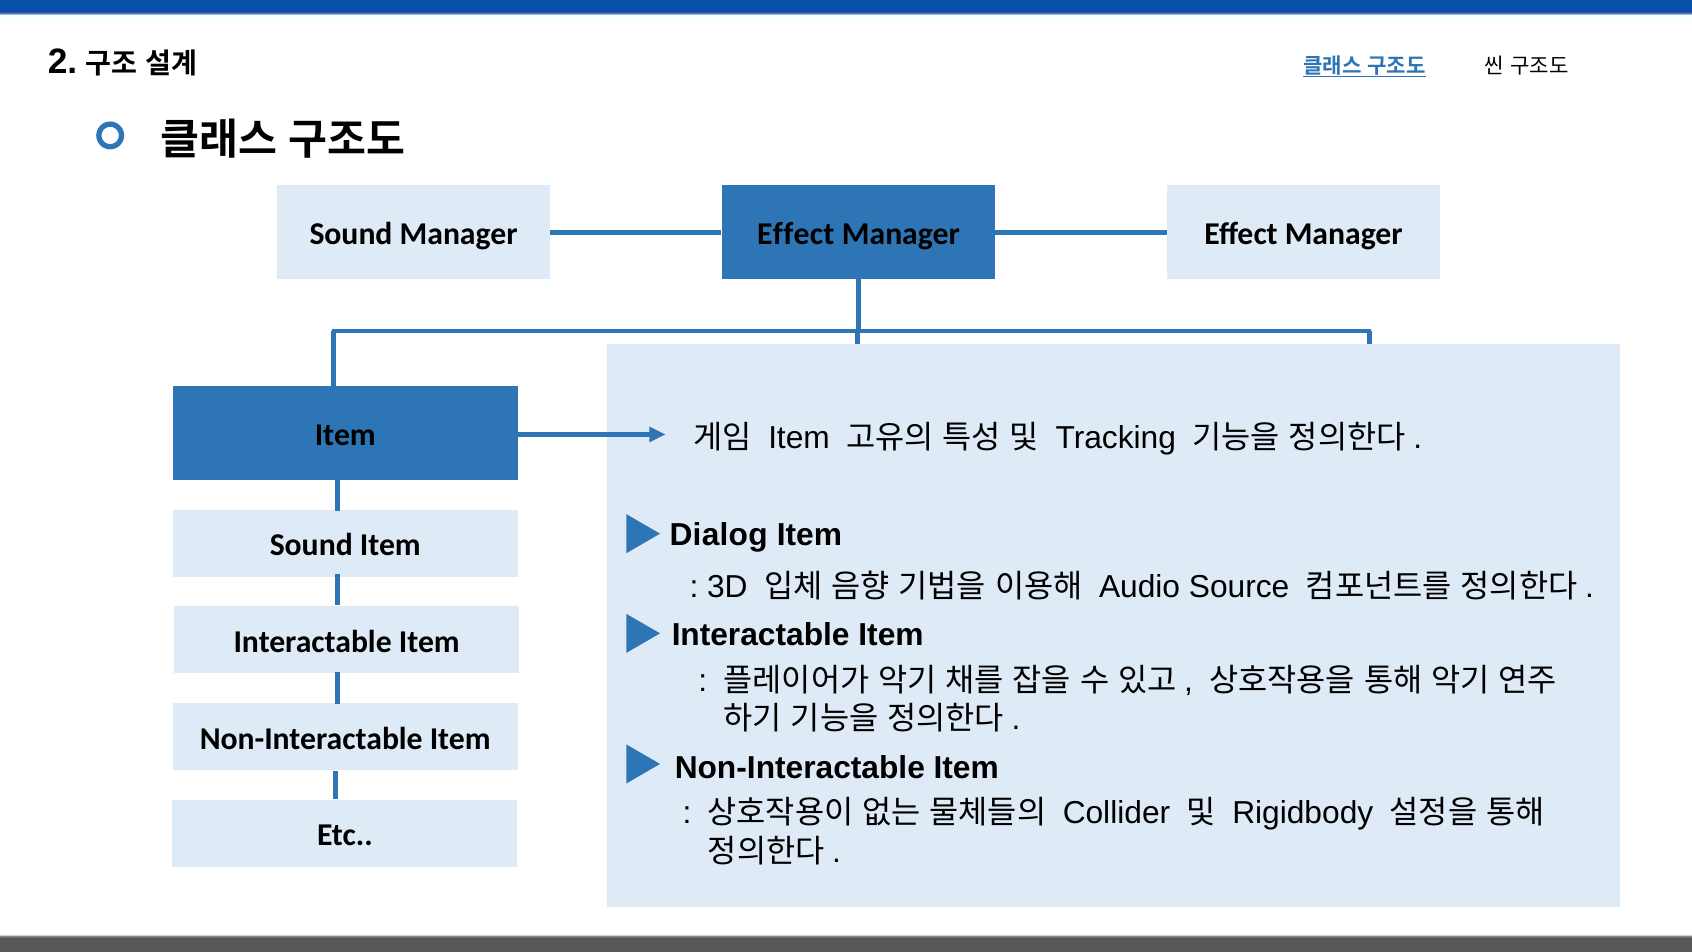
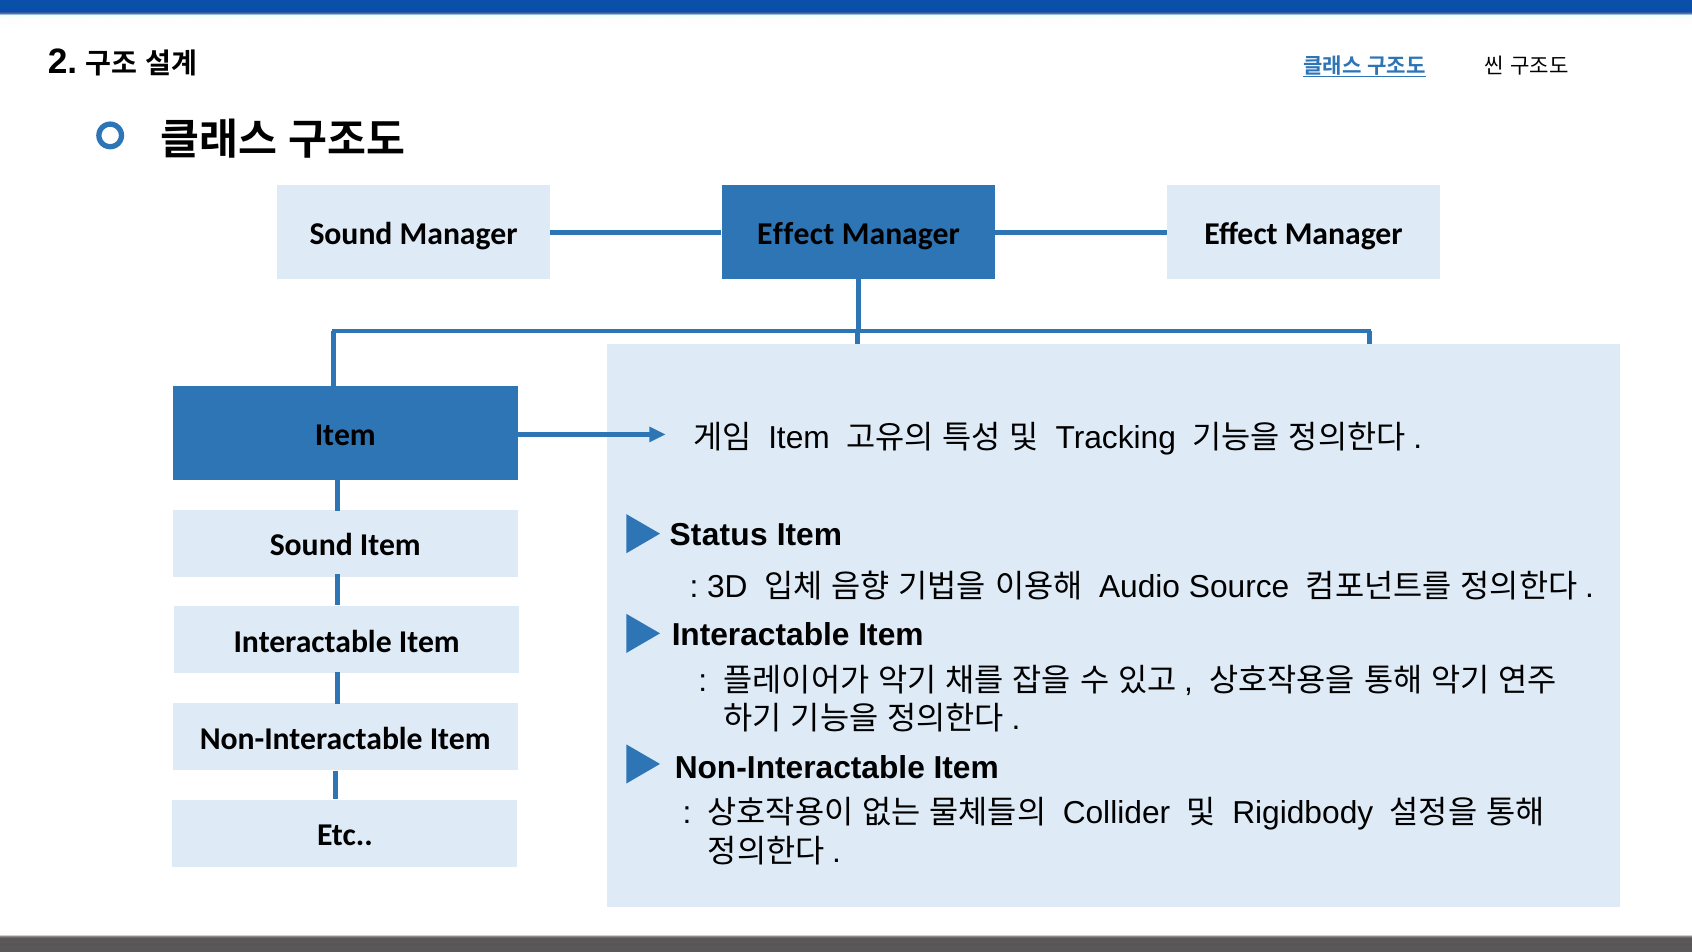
Dialog at (719, 535): Dialog -> Status
